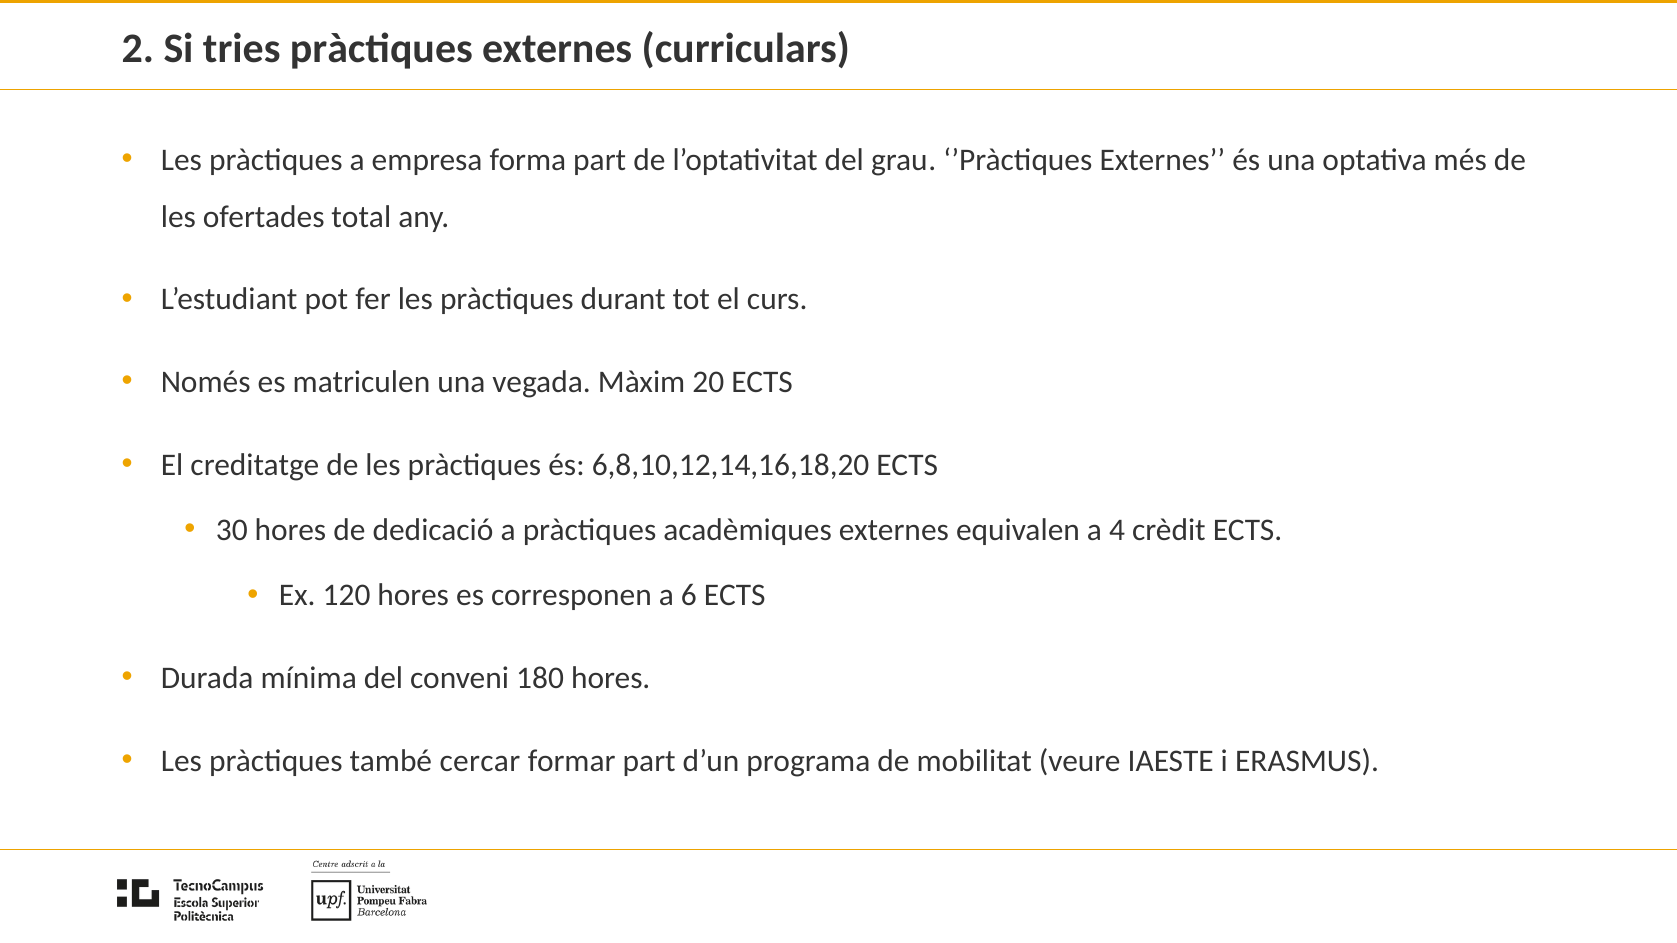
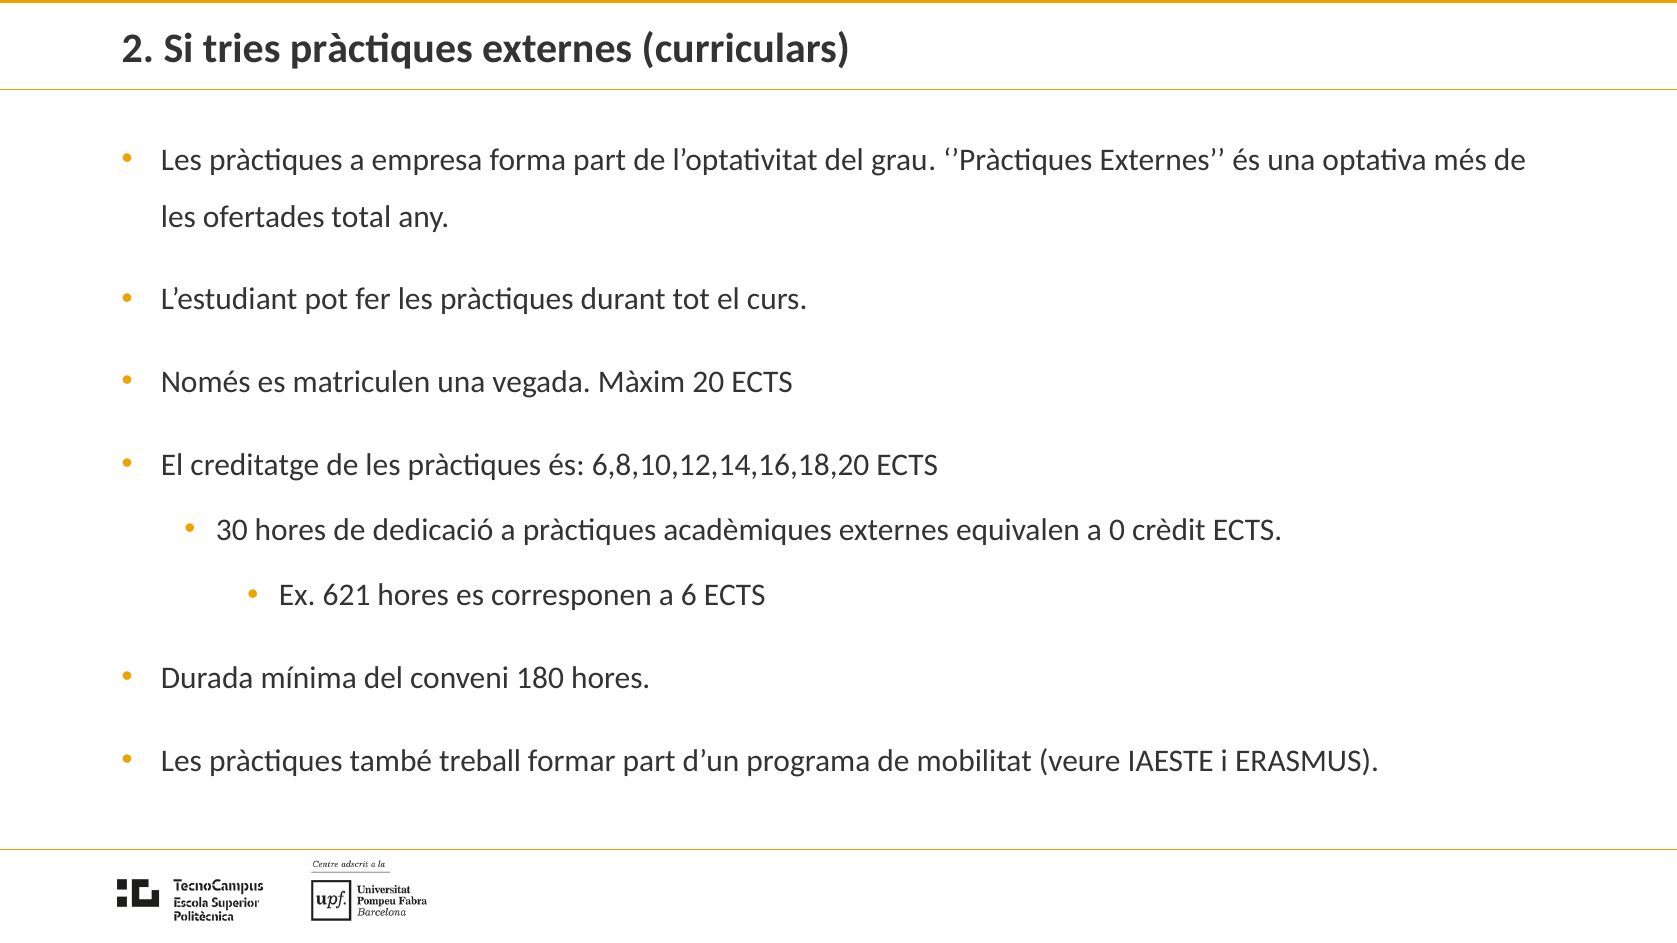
4: 4 -> 0
120: 120 -> 621
cercar: cercar -> treball
